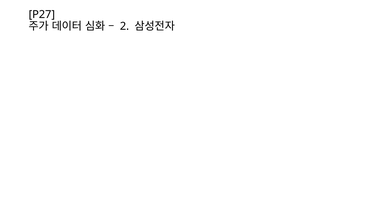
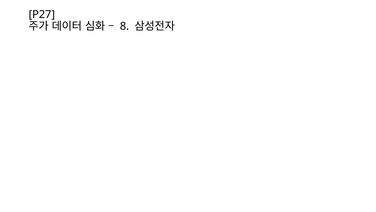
2: 2 -> 8
